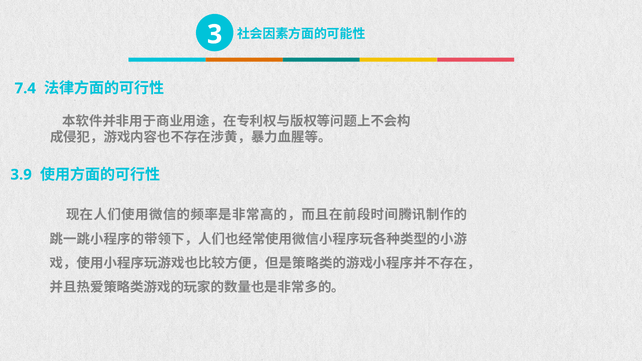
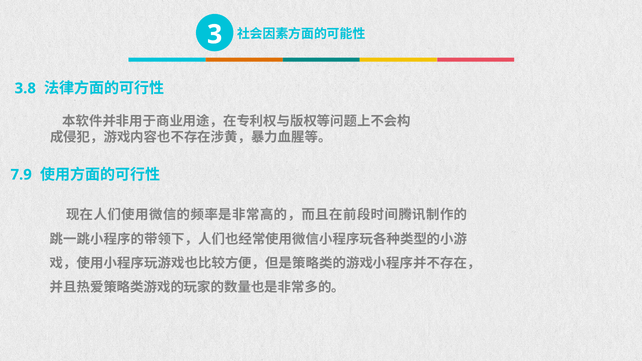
7.4: 7.4 -> 3.8
3.9: 3.9 -> 7.9
